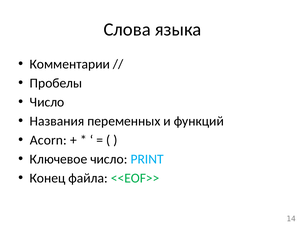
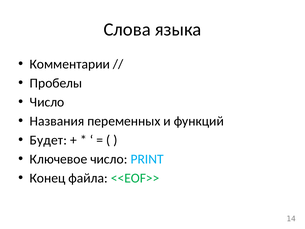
Acorn: Acorn -> Будет
